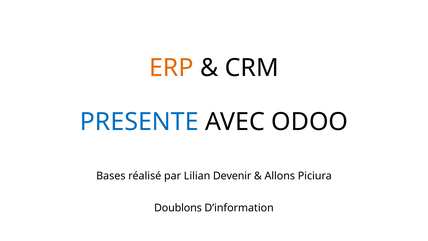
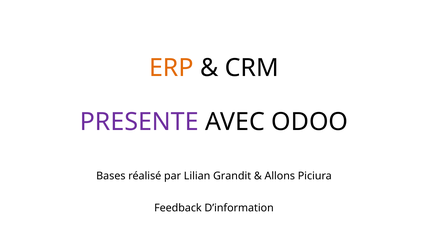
PRESENTE colour: blue -> purple
Devenir: Devenir -> Grandit
Doublons: Doublons -> Feedback
